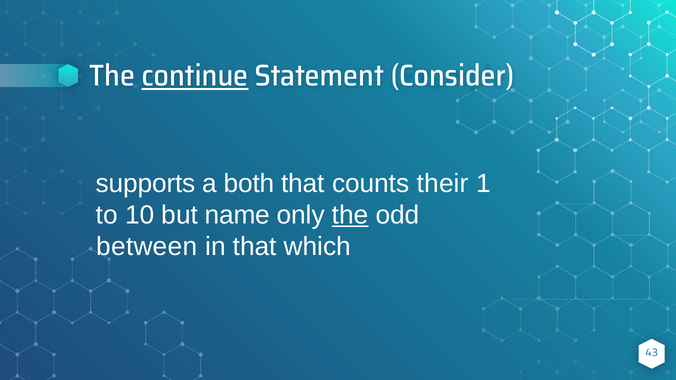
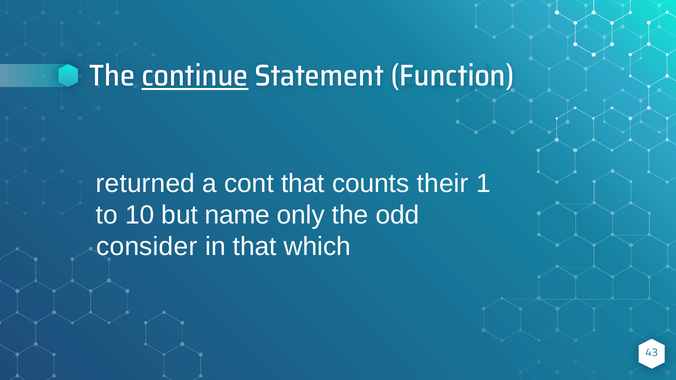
Consider: Consider -> Function
supports: supports -> returned
both: both -> cont
the at (350, 215) underline: present -> none
between: between -> consider
